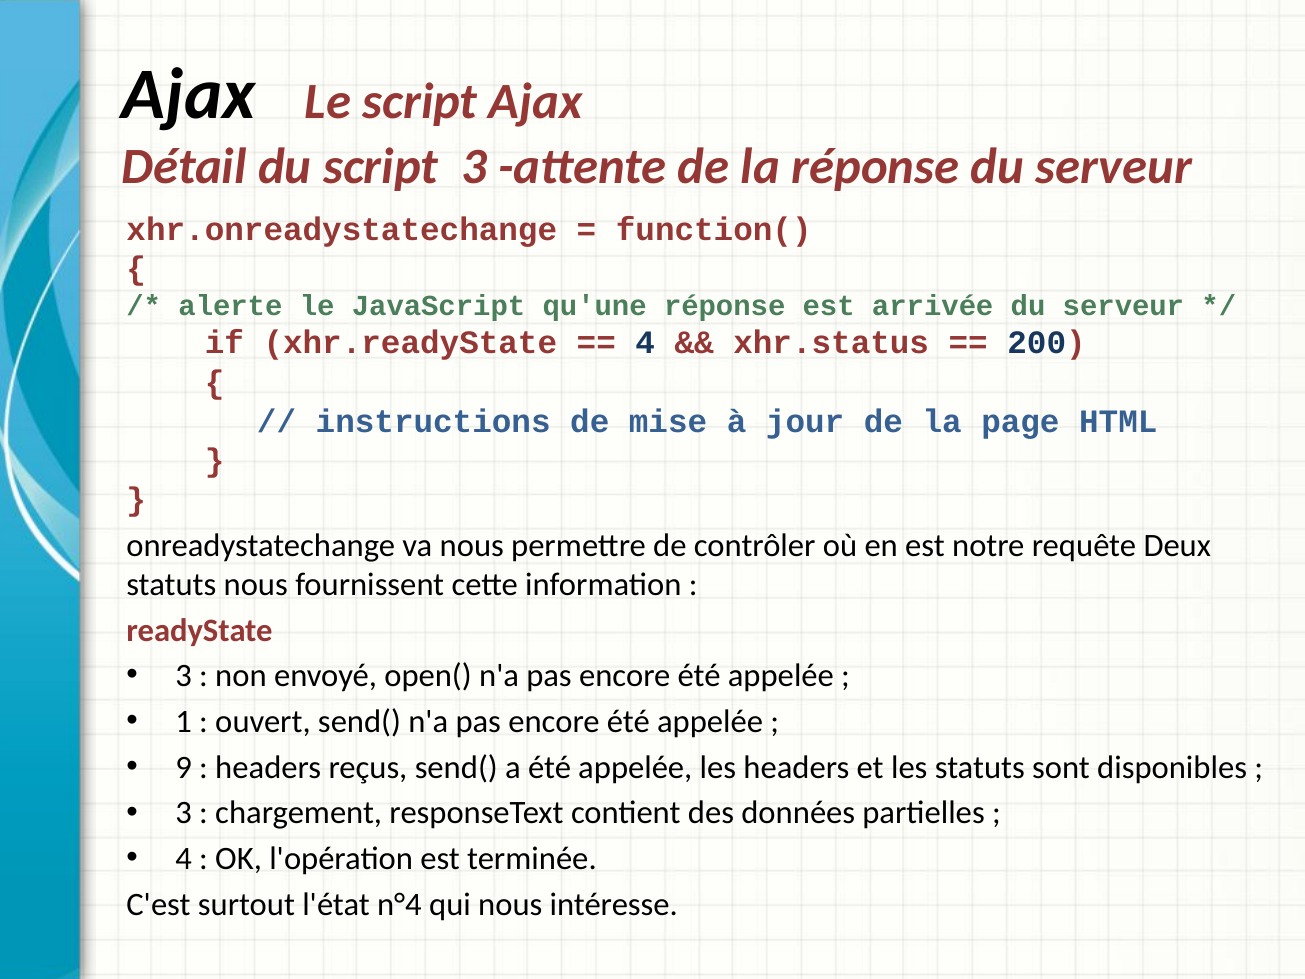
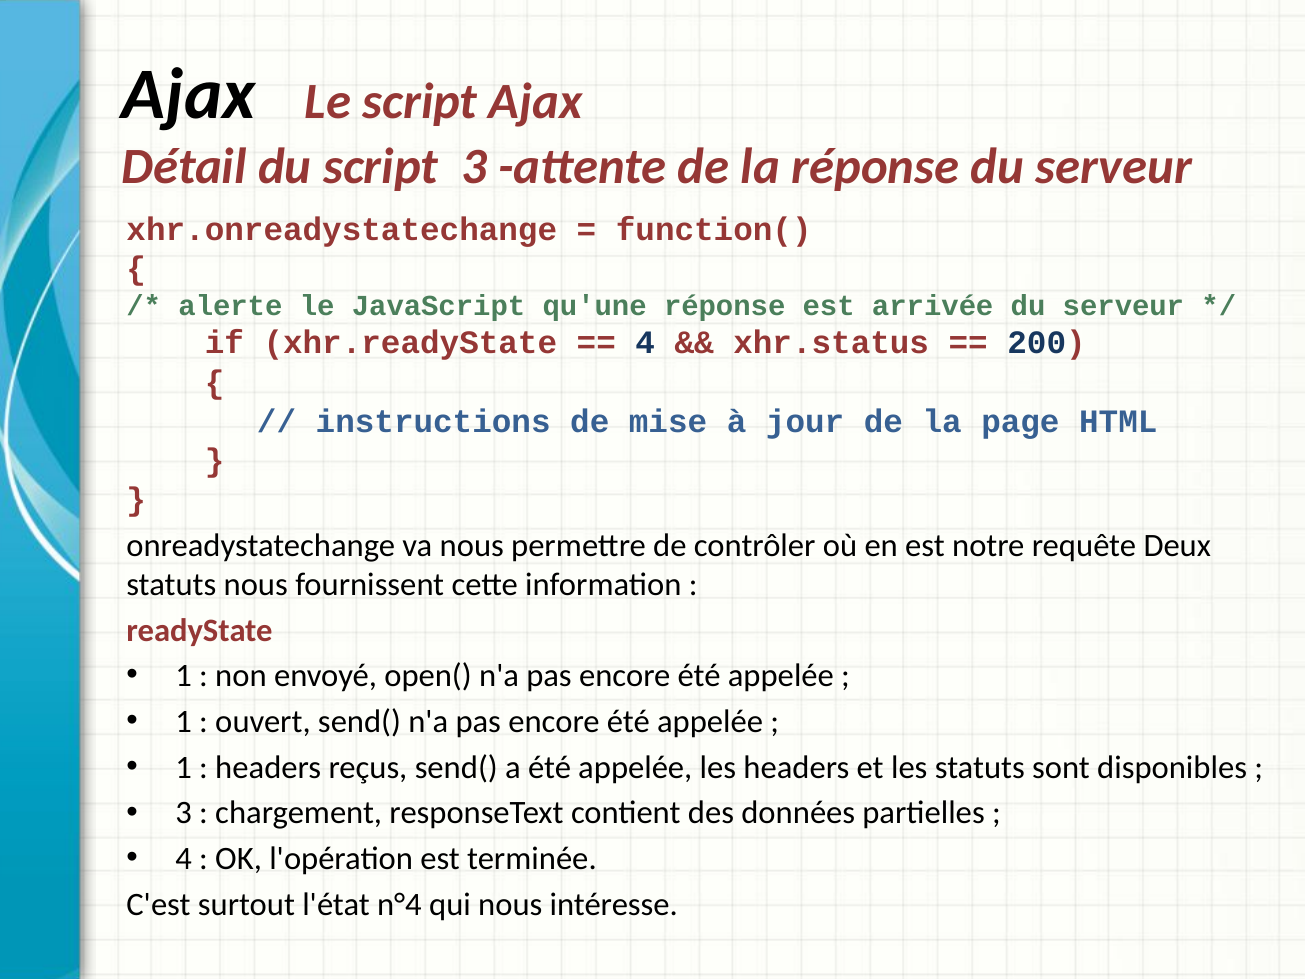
3 at (184, 676): 3 -> 1
9 at (184, 767): 9 -> 1
